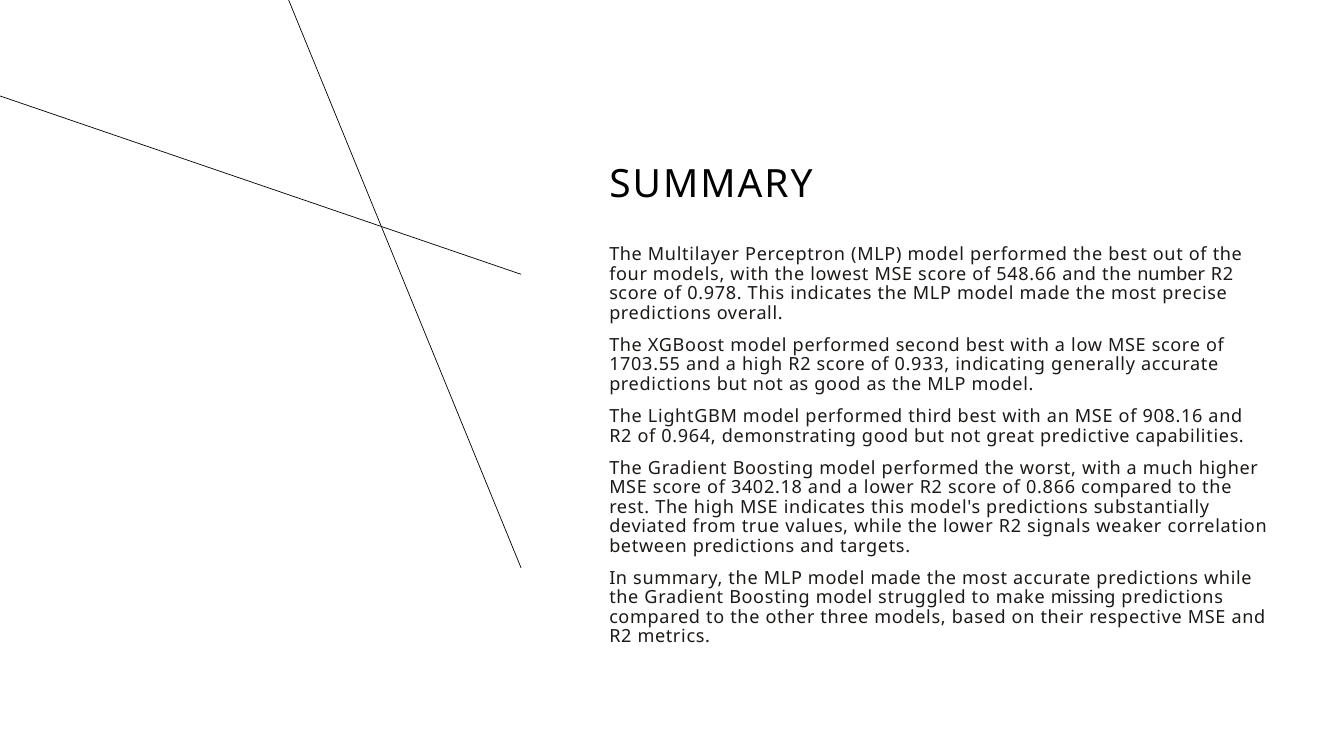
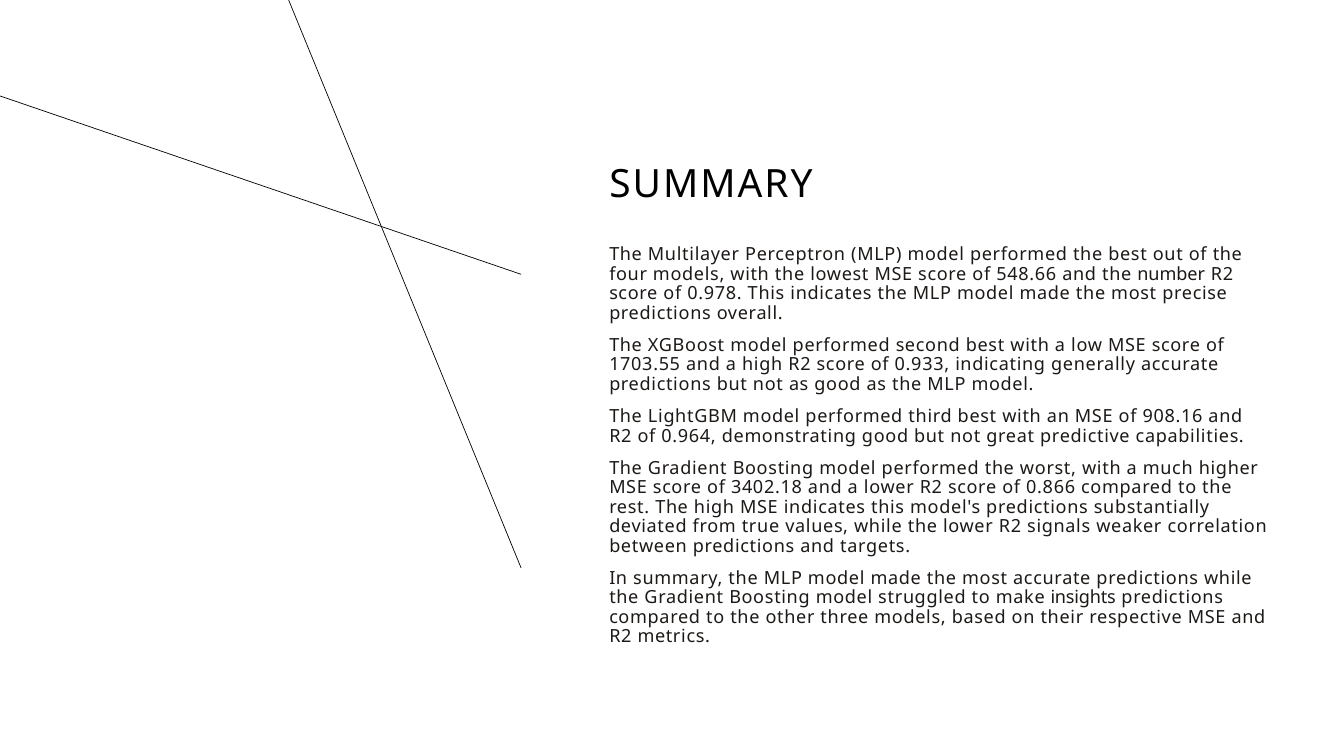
missing: missing -> insights
